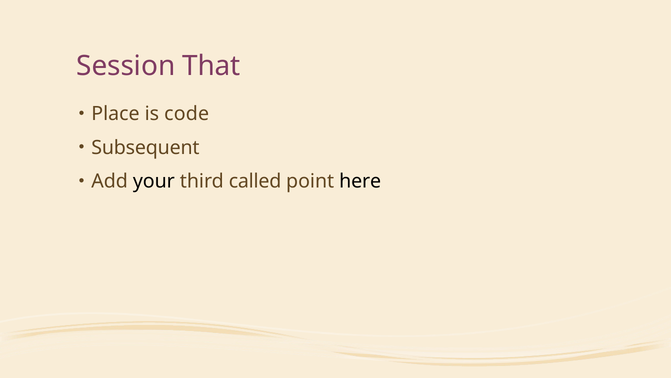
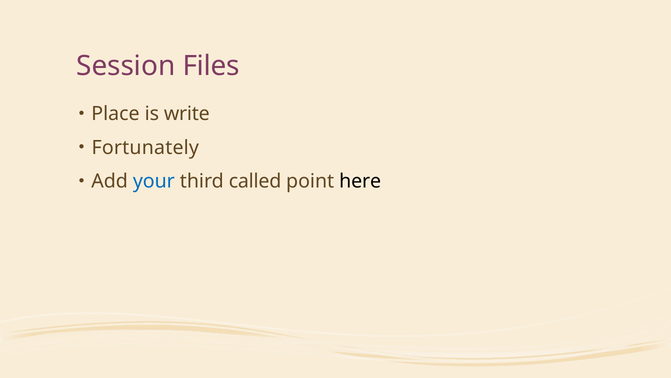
That: That -> Files
code: code -> write
Subsequent: Subsequent -> Fortunately
your colour: black -> blue
